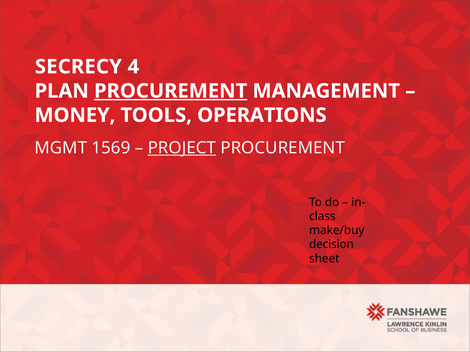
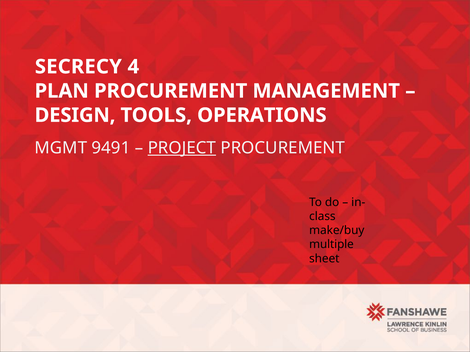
PROCUREMENT at (171, 91) underline: present -> none
MONEY: MONEY -> DESIGN
1569: 1569 -> 9491
decision: decision -> multiple
